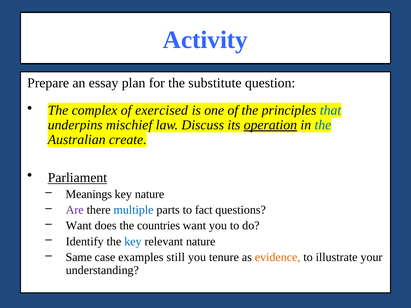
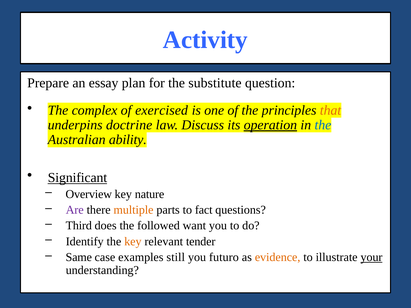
that colour: blue -> orange
mischief: mischief -> doctrine
create: create -> ability
Parliament: Parliament -> Significant
Meanings: Meanings -> Overview
multiple colour: blue -> orange
Want at (79, 226): Want -> Third
countries: countries -> followed
key at (133, 242) colour: blue -> orange
relevant nature: nature -> tender
tenure: tenure -> futuro
your underline: none -> present
